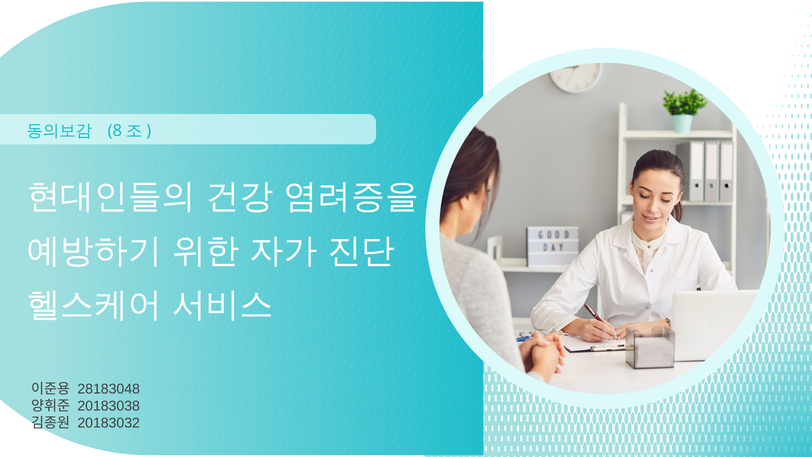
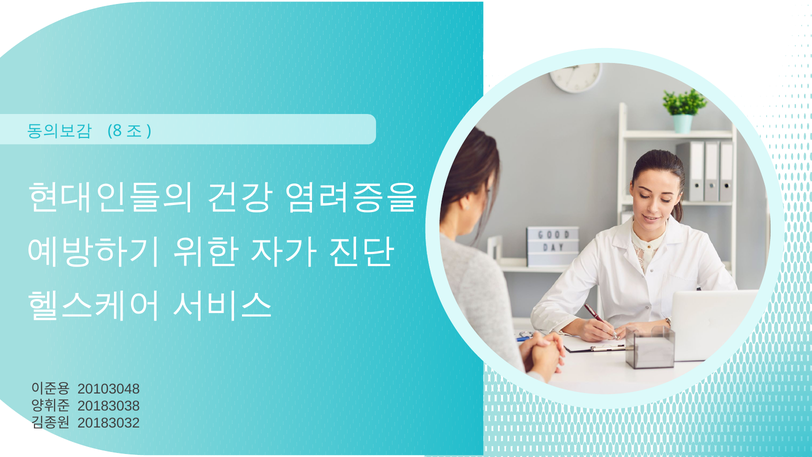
28183048: 28183048 -> 20103048
